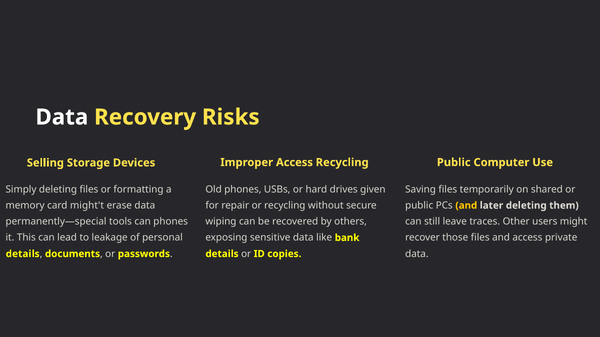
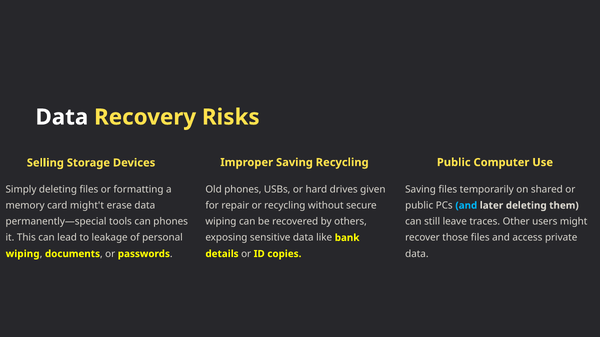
Improper Access: Access -> Saving
and at (466, 206) colour: yellow -> light blue
details at (23, 254): details -> wiping
